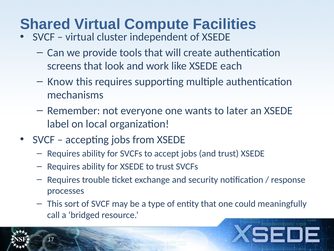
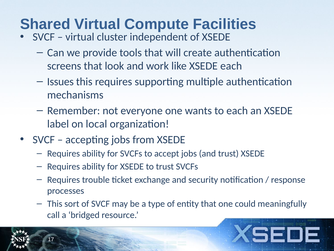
Know: Know -> Issues
to later: later -> each
